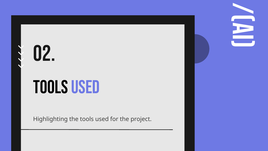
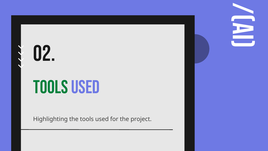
Tools at (51, 87) colour: black -> green
